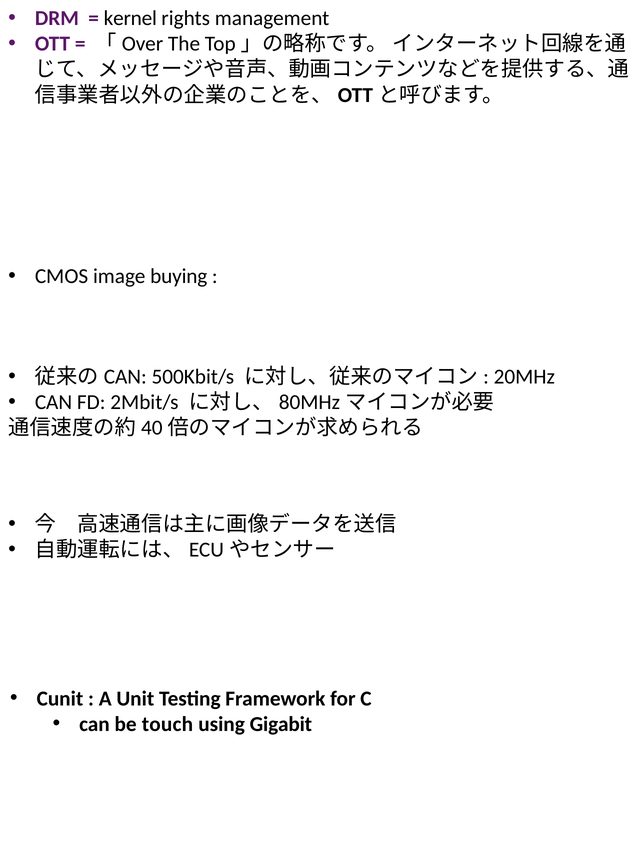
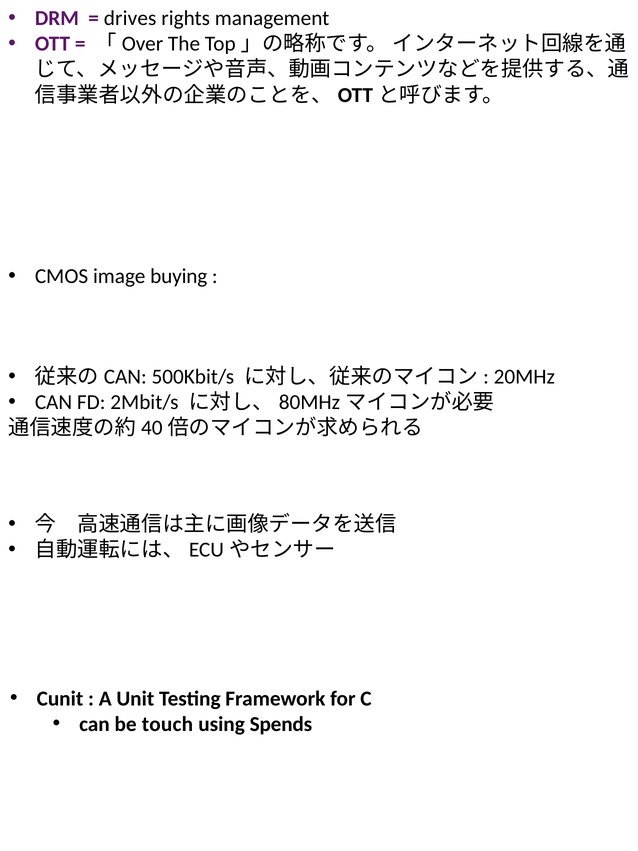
kernel: kernel -> drives
Gigabit: Gigabit -> Spends
